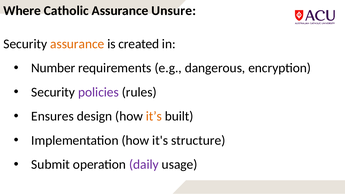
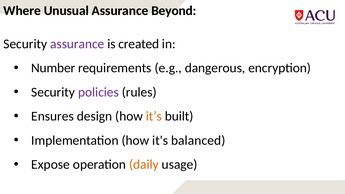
Catholic: Catholic -> Unusual
Unsure: Unsure -> Beyond
assurance at (77, 44) colour: orange -> purple
structure: structure -> balanced
Submit: Submit -> Expose
daily colour: purple -> orange
